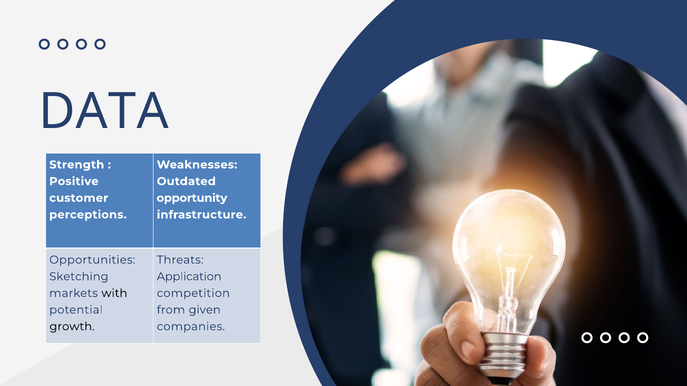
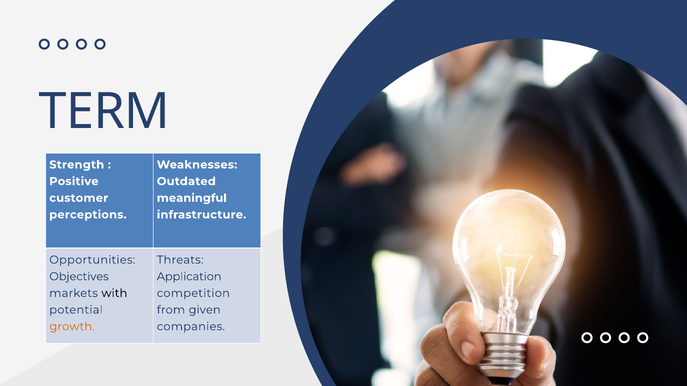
DATA: DATA -> TERM
opportunity: opportunity -> meaningful
Sketching: Sketching -> Objectives
growth colour: black -> orange
